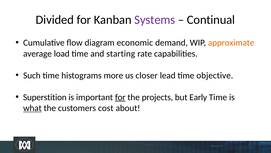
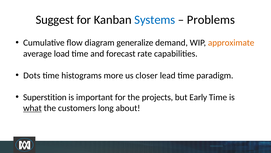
Divided: Divided -> Suggest
Systems colour: purple -> blue
Continual: Continual -> Problems
economic: economic -> generalize
starting: starting -> forecast
Such: Such -> Dots
objective: objective -> paradigm
for at (120, 97) underline: present -> none
cost: cost -> long
